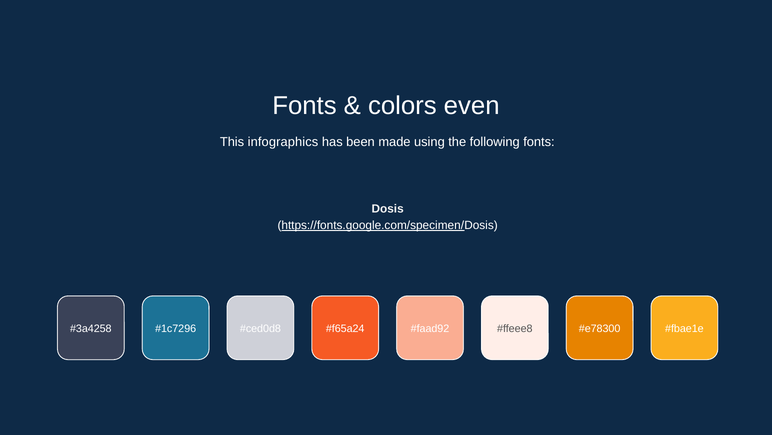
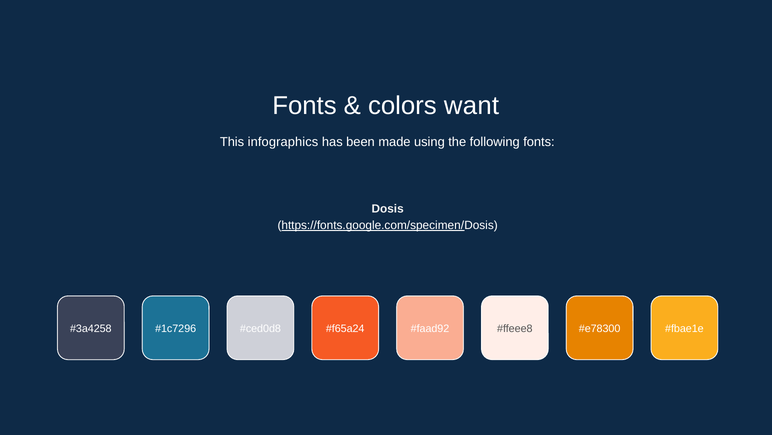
even: even -> want
